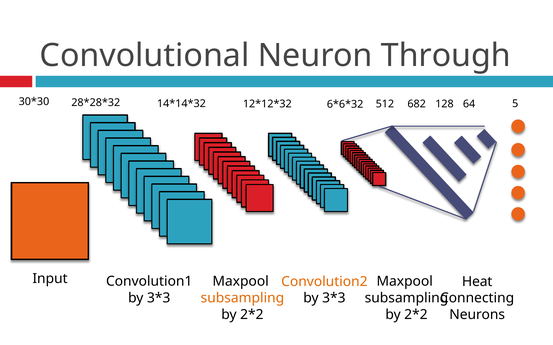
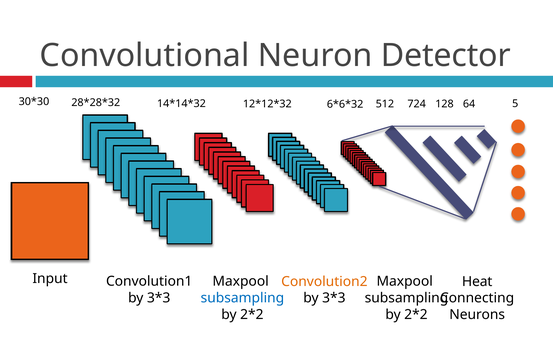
Through: Through -> Detector
682: 682 -> 724
subsampling at (242, 298) colour: orange -> blue
